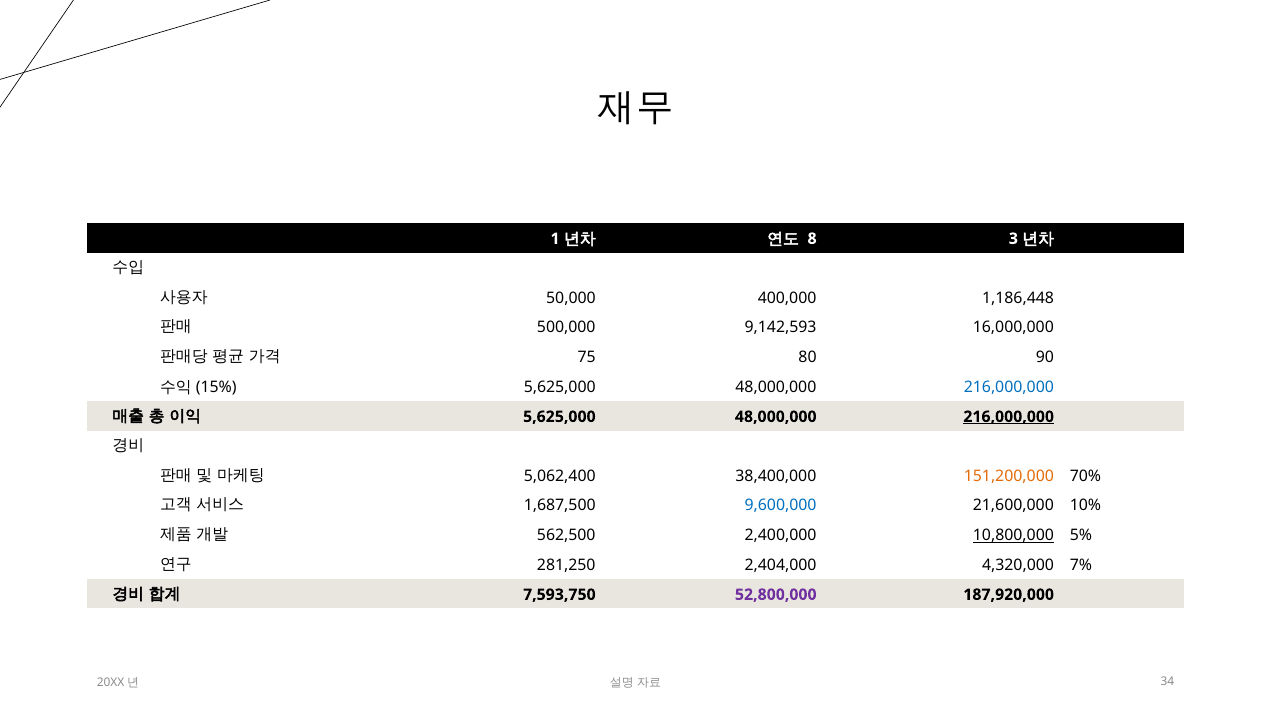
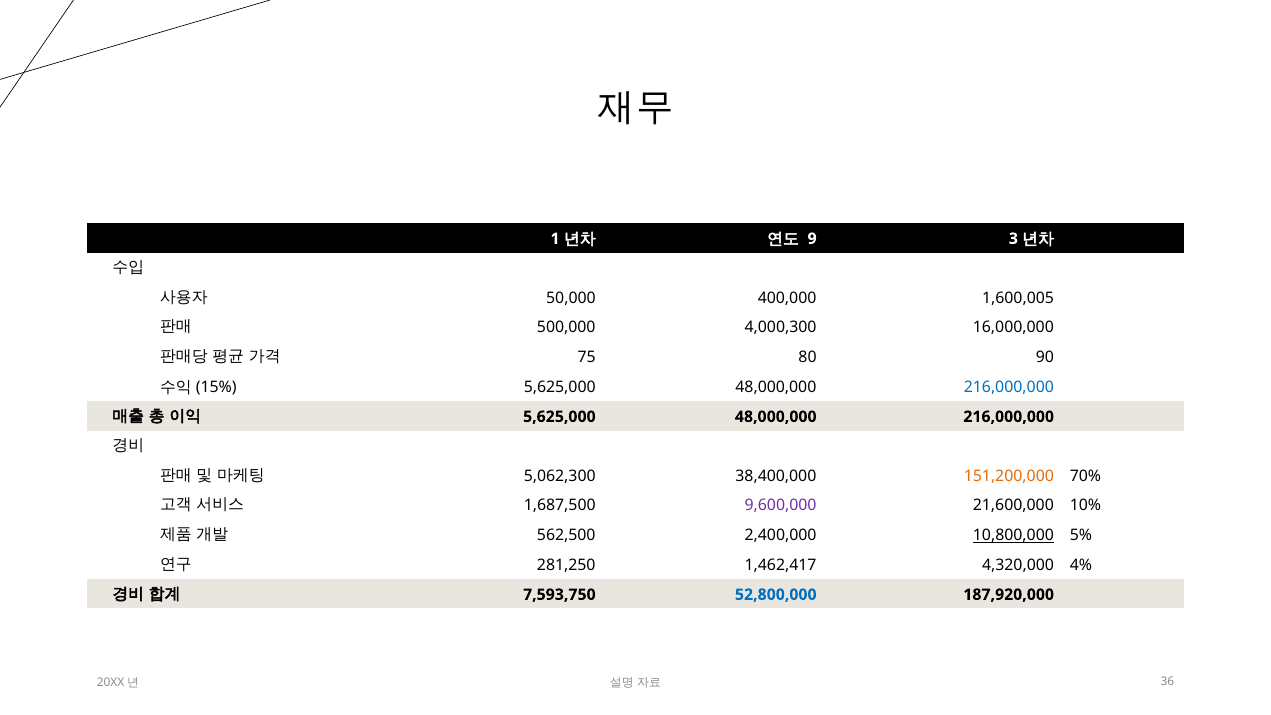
8: 8 -> 9
1,186,448: 1,186,448 -> 1,600,005
9,142,593: 9,142,593 -> 4,000,300
216,000,000 at (1009, 417) underline: present -> none
5,062,400: 5,062,400 -> 5,062,300
9,600,000 colour: blue -> purple
2,404,000: 2,404,000 -> 1,462,417
7%: 7% -> 4%
52,800,000 colour: purple -> blue
34: 34 -> 36
